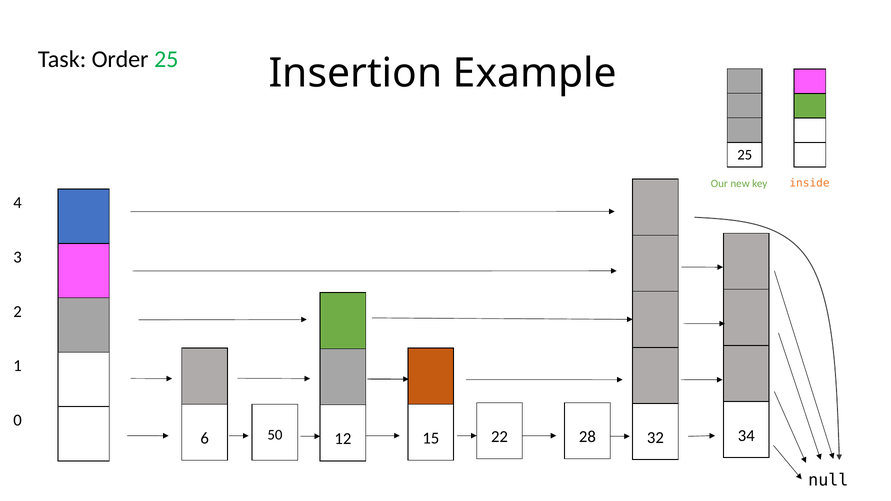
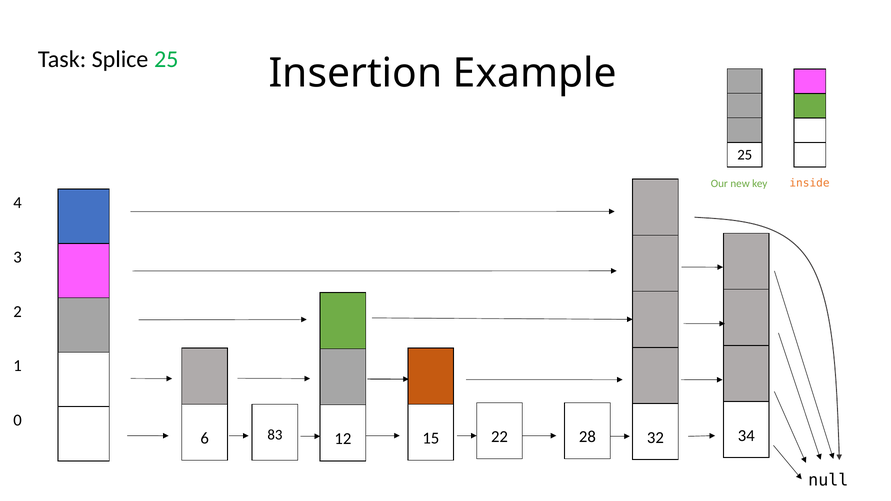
Order: Order -> Splice
50: 50 -> 83
